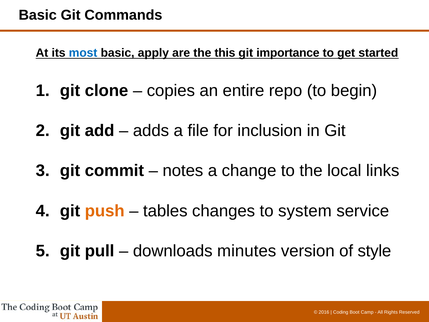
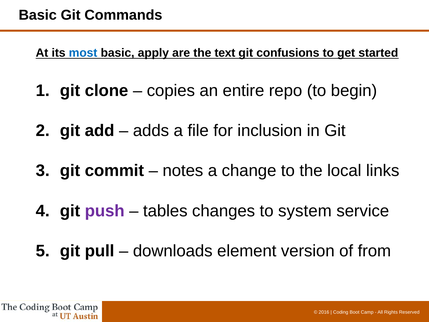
this: this -> text
importance: importance -> confusions
push colour: orange -> purple
minutes: minutes -> element
style: style -> from
